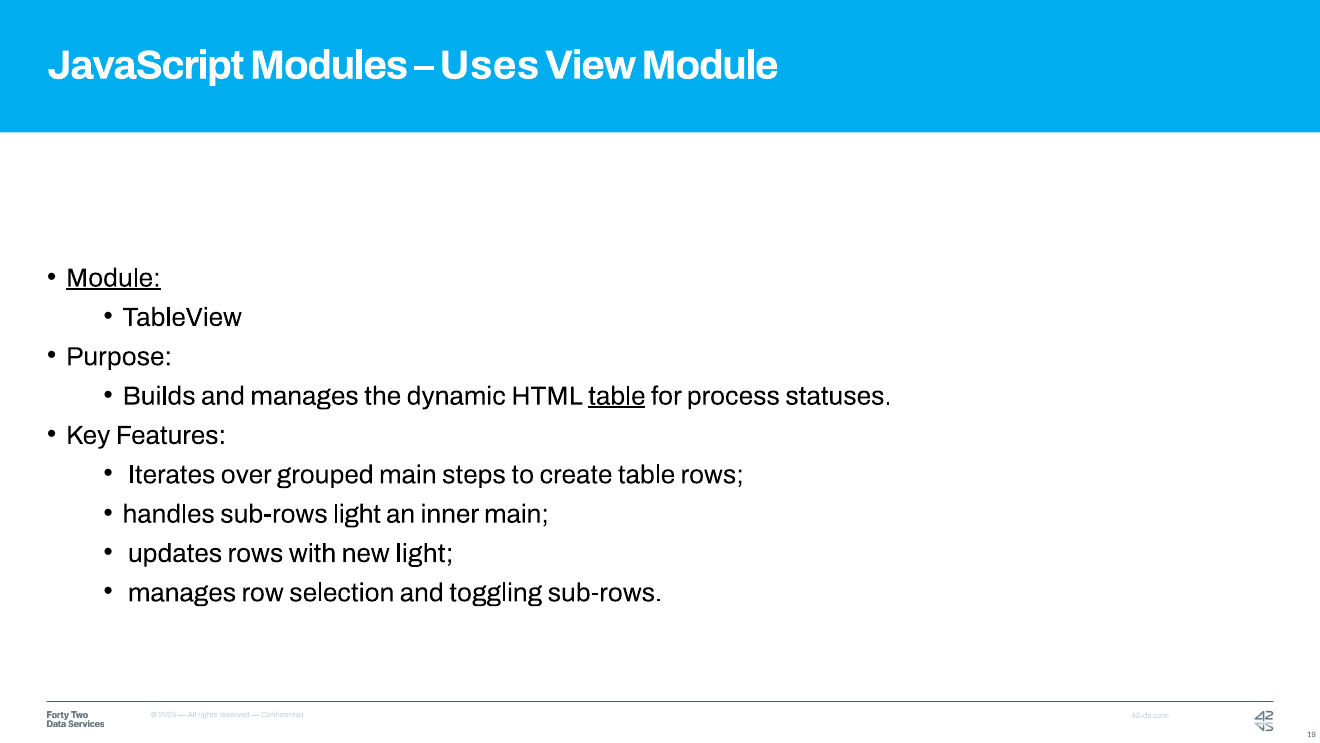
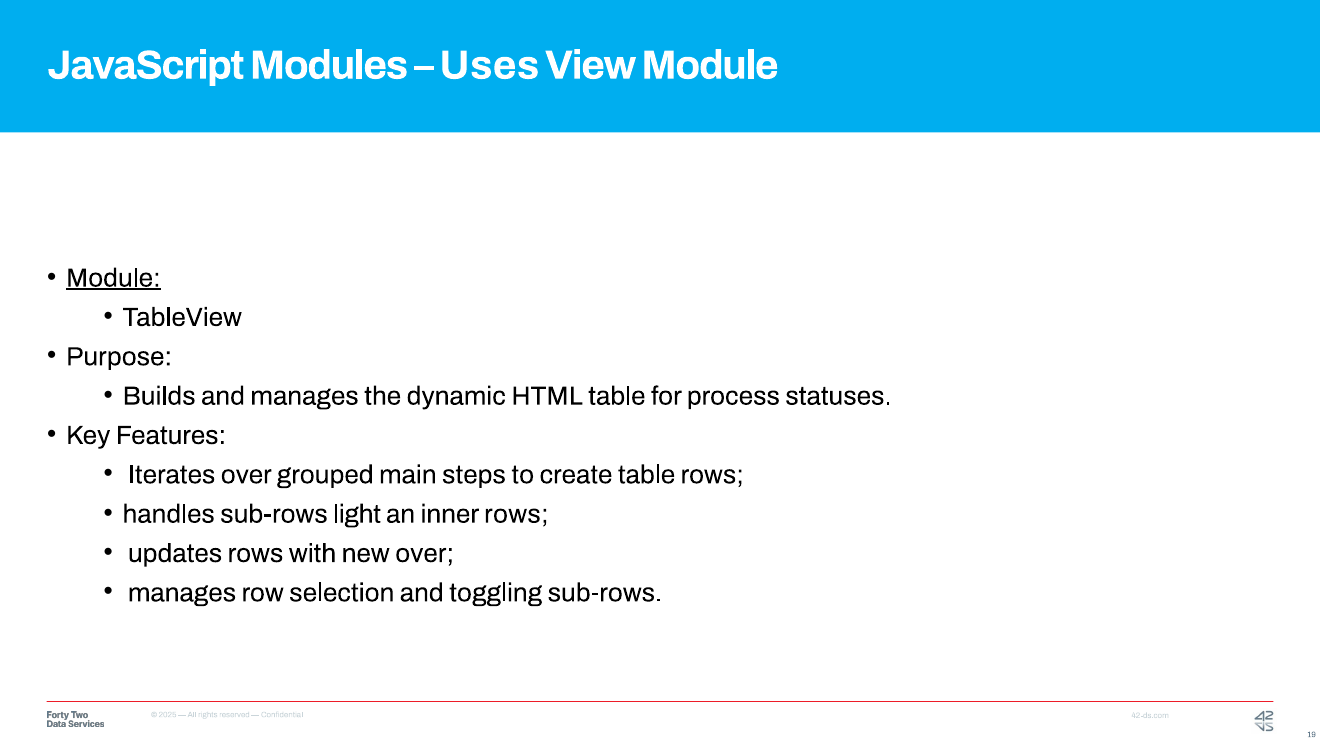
table at (617, 396) underline: present -> none
inner main: main -> rows
new light: light -> over
